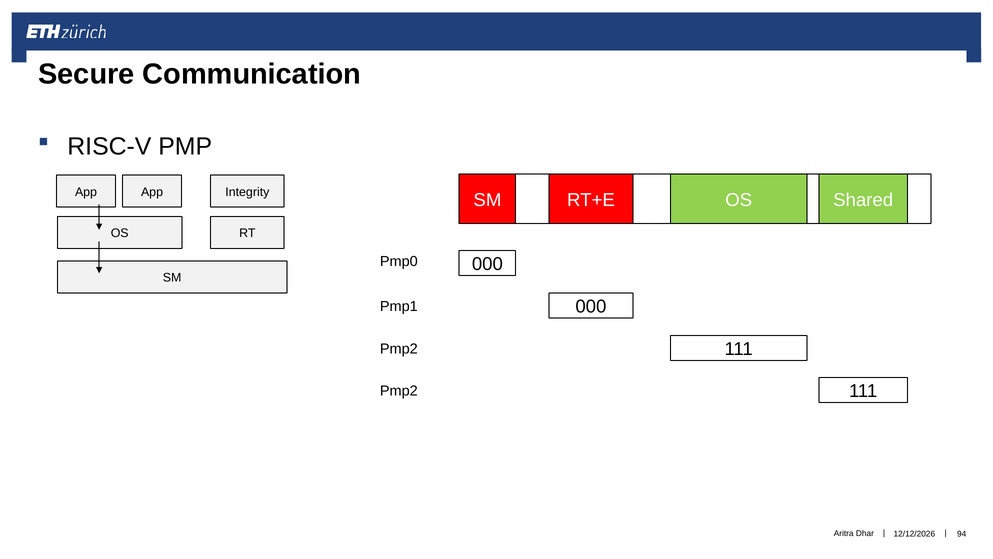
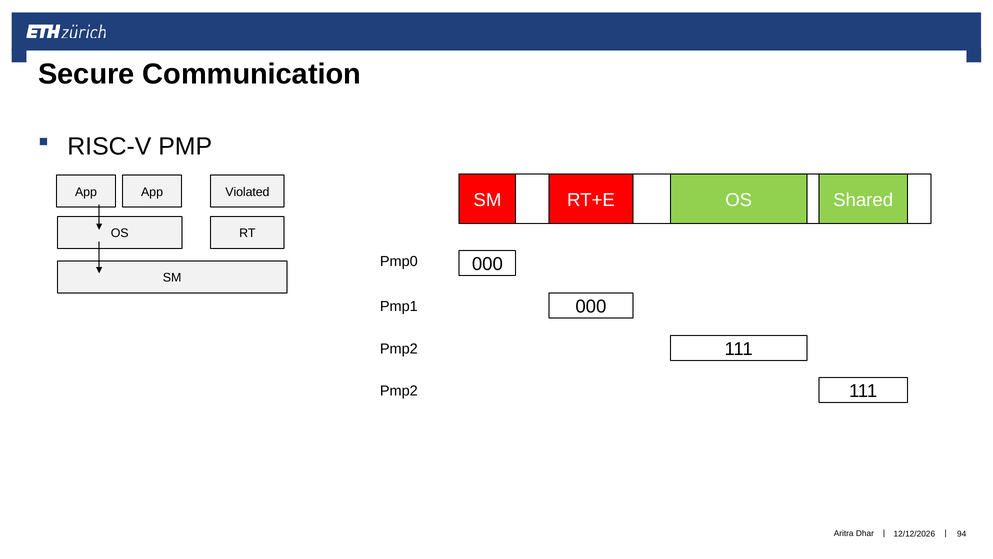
Integrity: Integrity -> Violated
